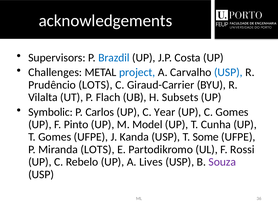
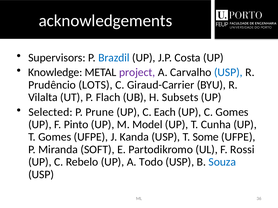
Challenges: Challenges -> Knowledge
project colour: blue -> purple
Symbolic: Symbolic -> Selected
Carlos: Carlos -> Prune
Year: Year -> Each
Miranda LOTS: LOTS -> SOFT
Lives: Lives -> Todo
Souza colour: purple -> blue
